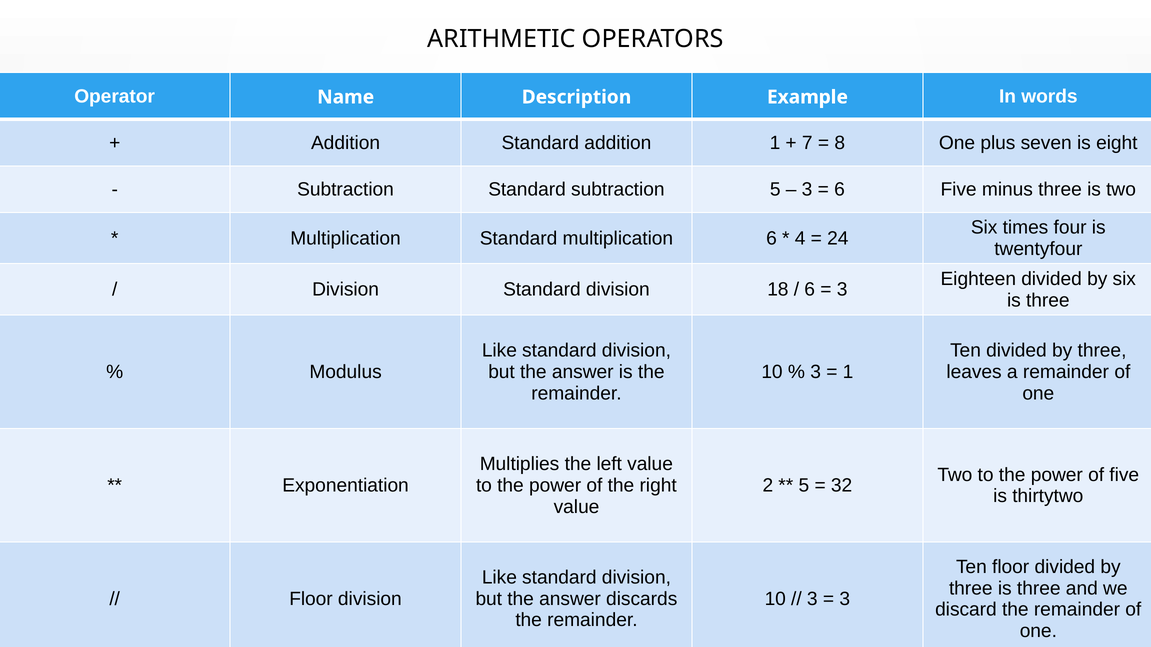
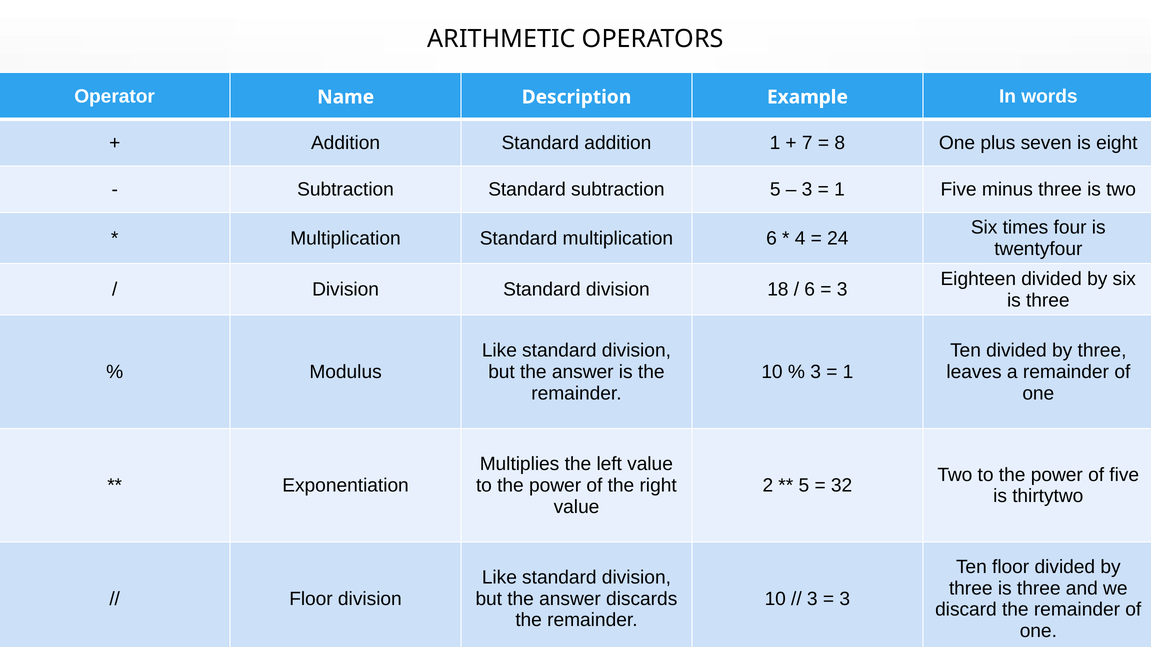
6 at (839, 190): 6 -> 1
